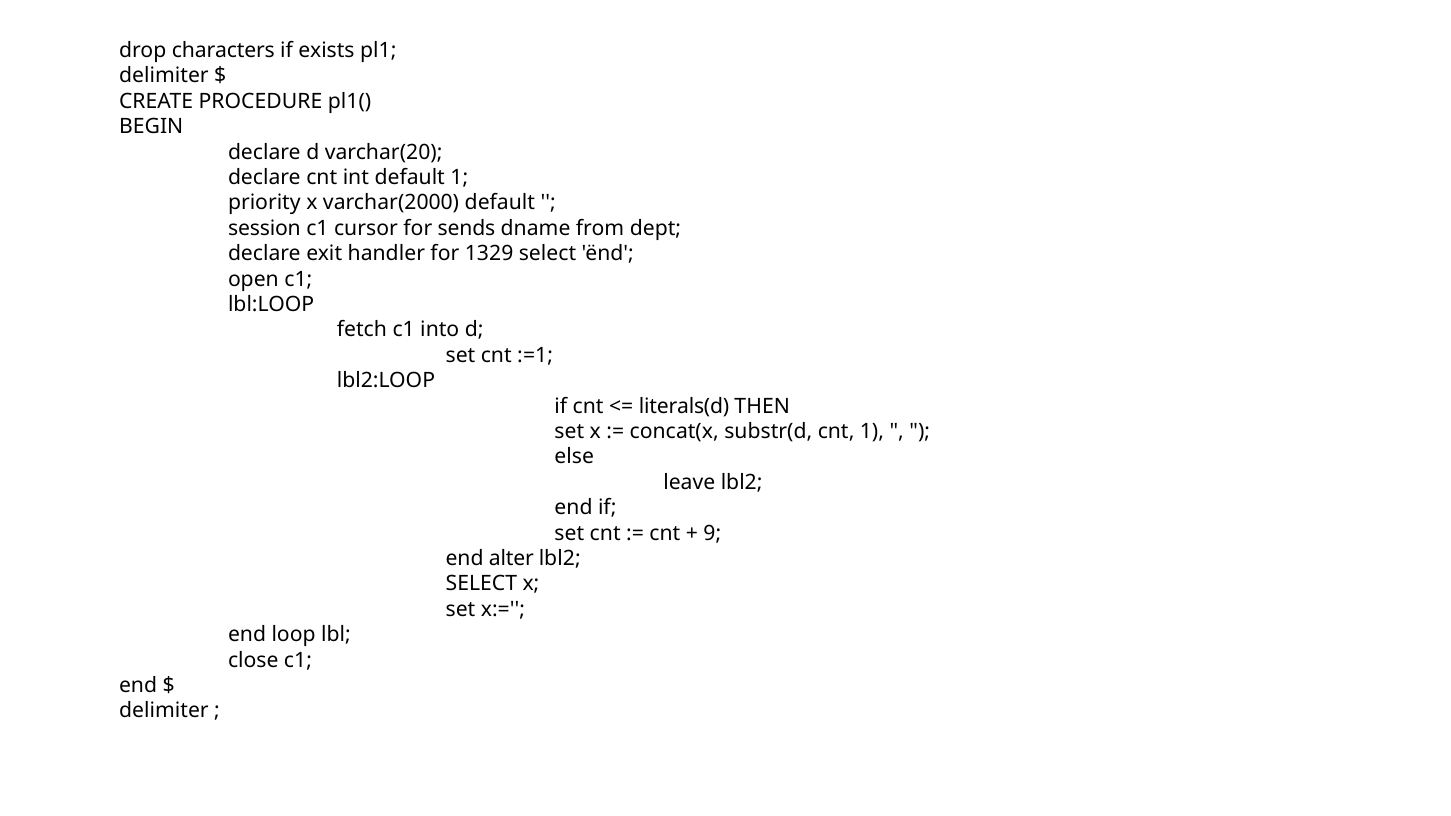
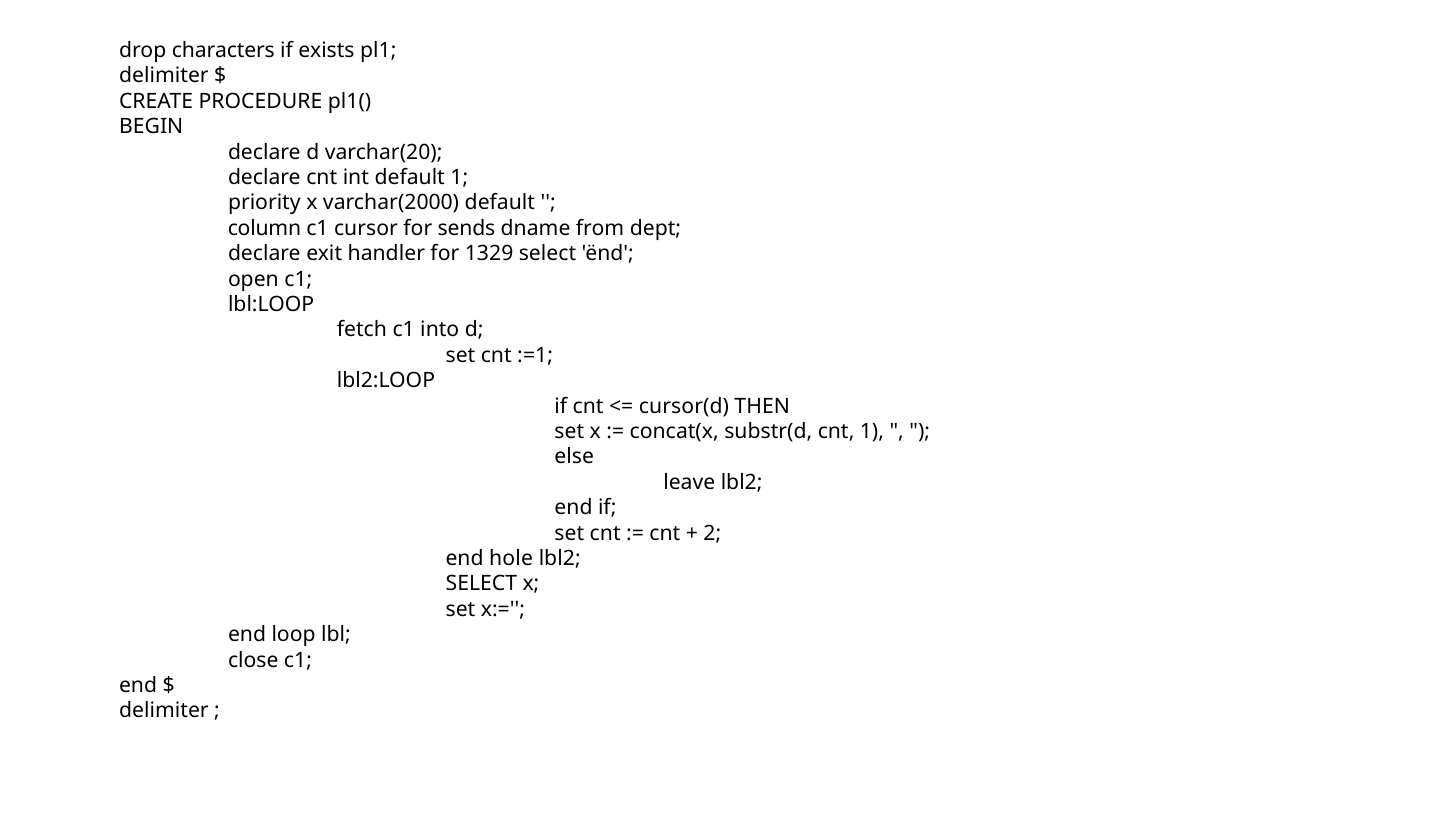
session: session -> column
literals(d: literals(d -> cursor(d
9: 9 -> 2
alter: alter -> hole
